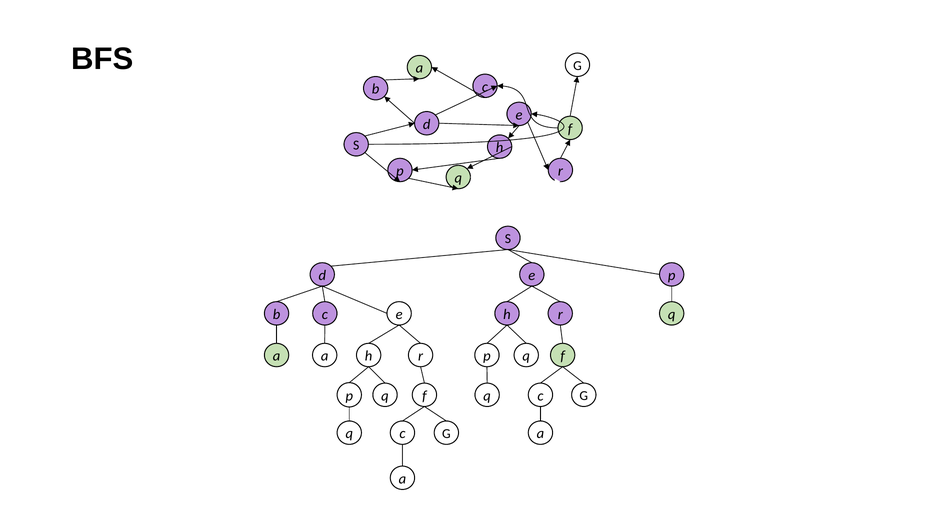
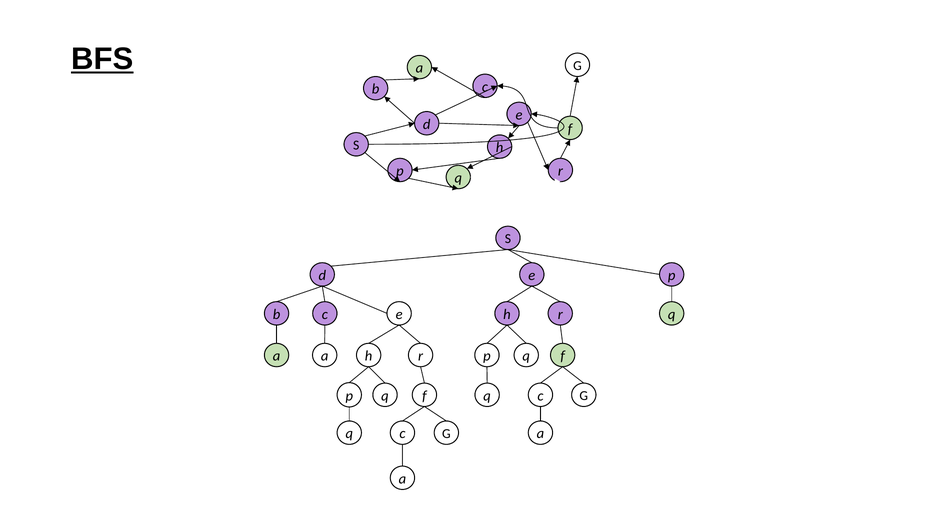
BFS underline: none -> present
